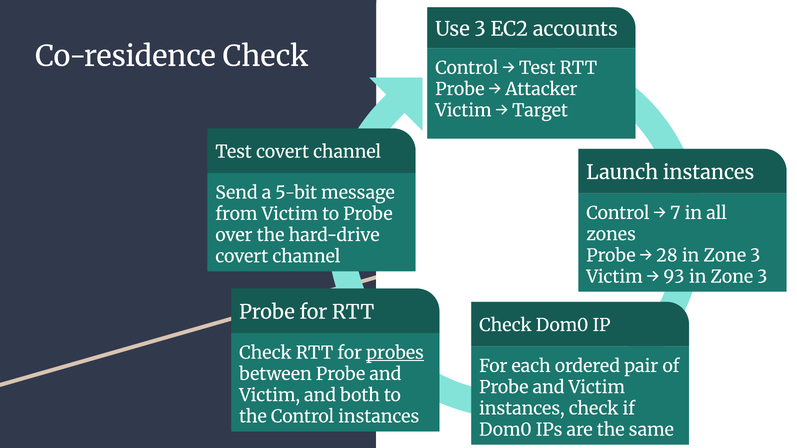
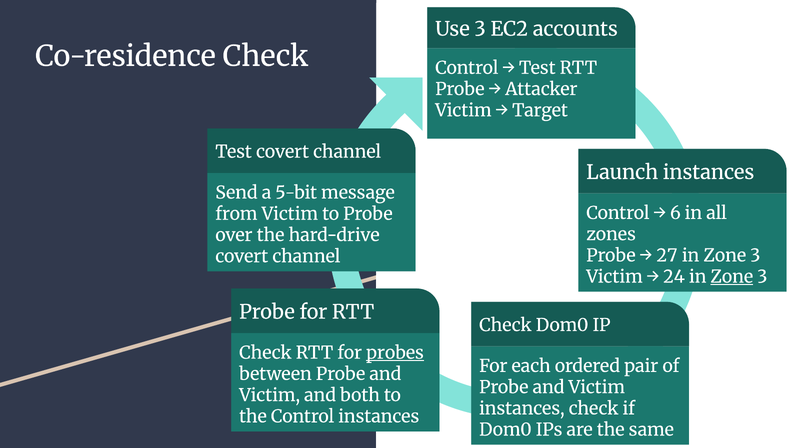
7: 7 -> 6
28: 28 -> 27
93: 93 -> 24
Zone at (732, 277) underline: none -> present
